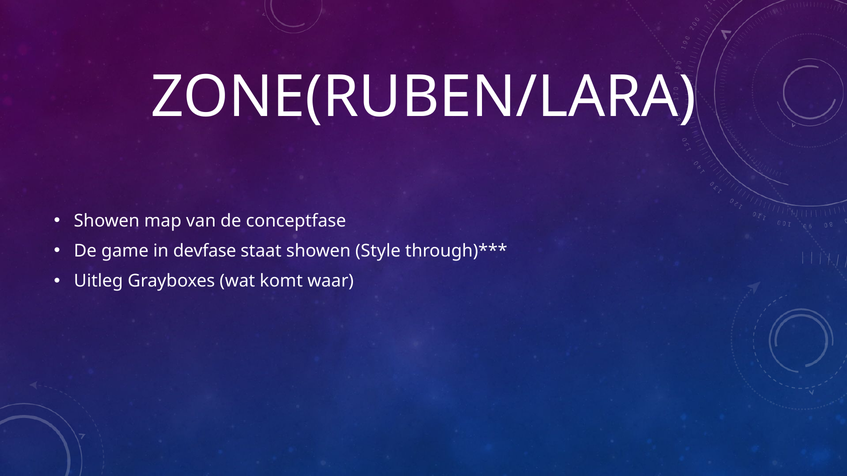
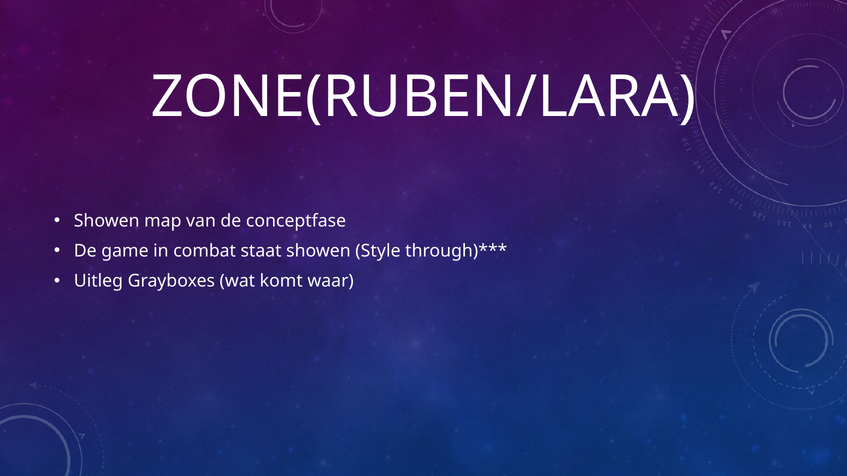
devfase: devfase -> combat
